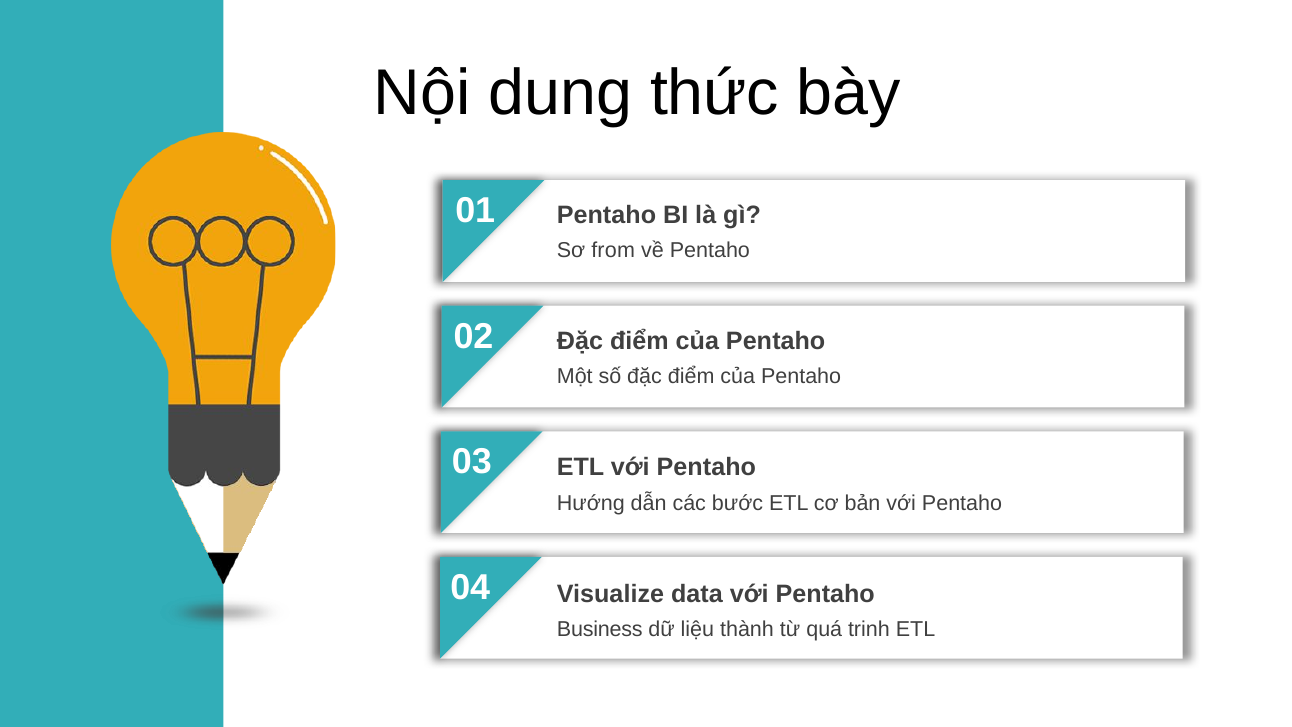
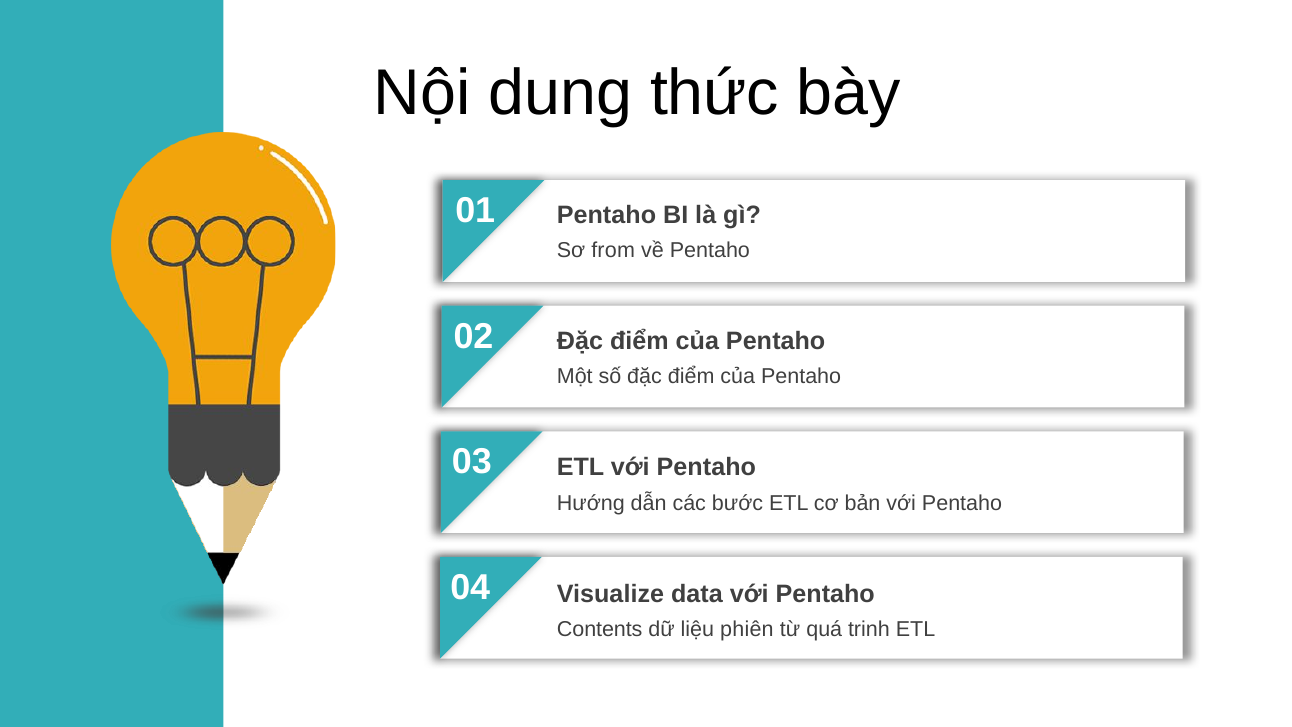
Business: Business -> Contents
thành: thành -> phiên
